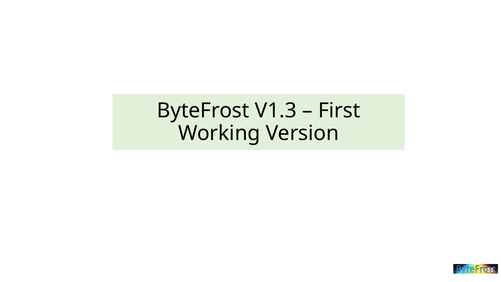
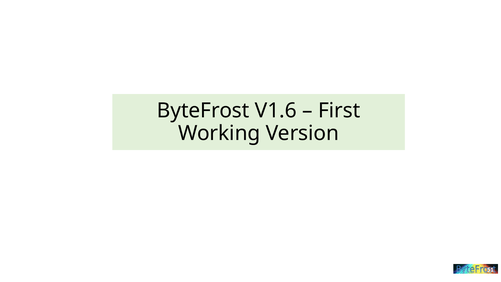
V1.3: V1.3 -> V1.6
